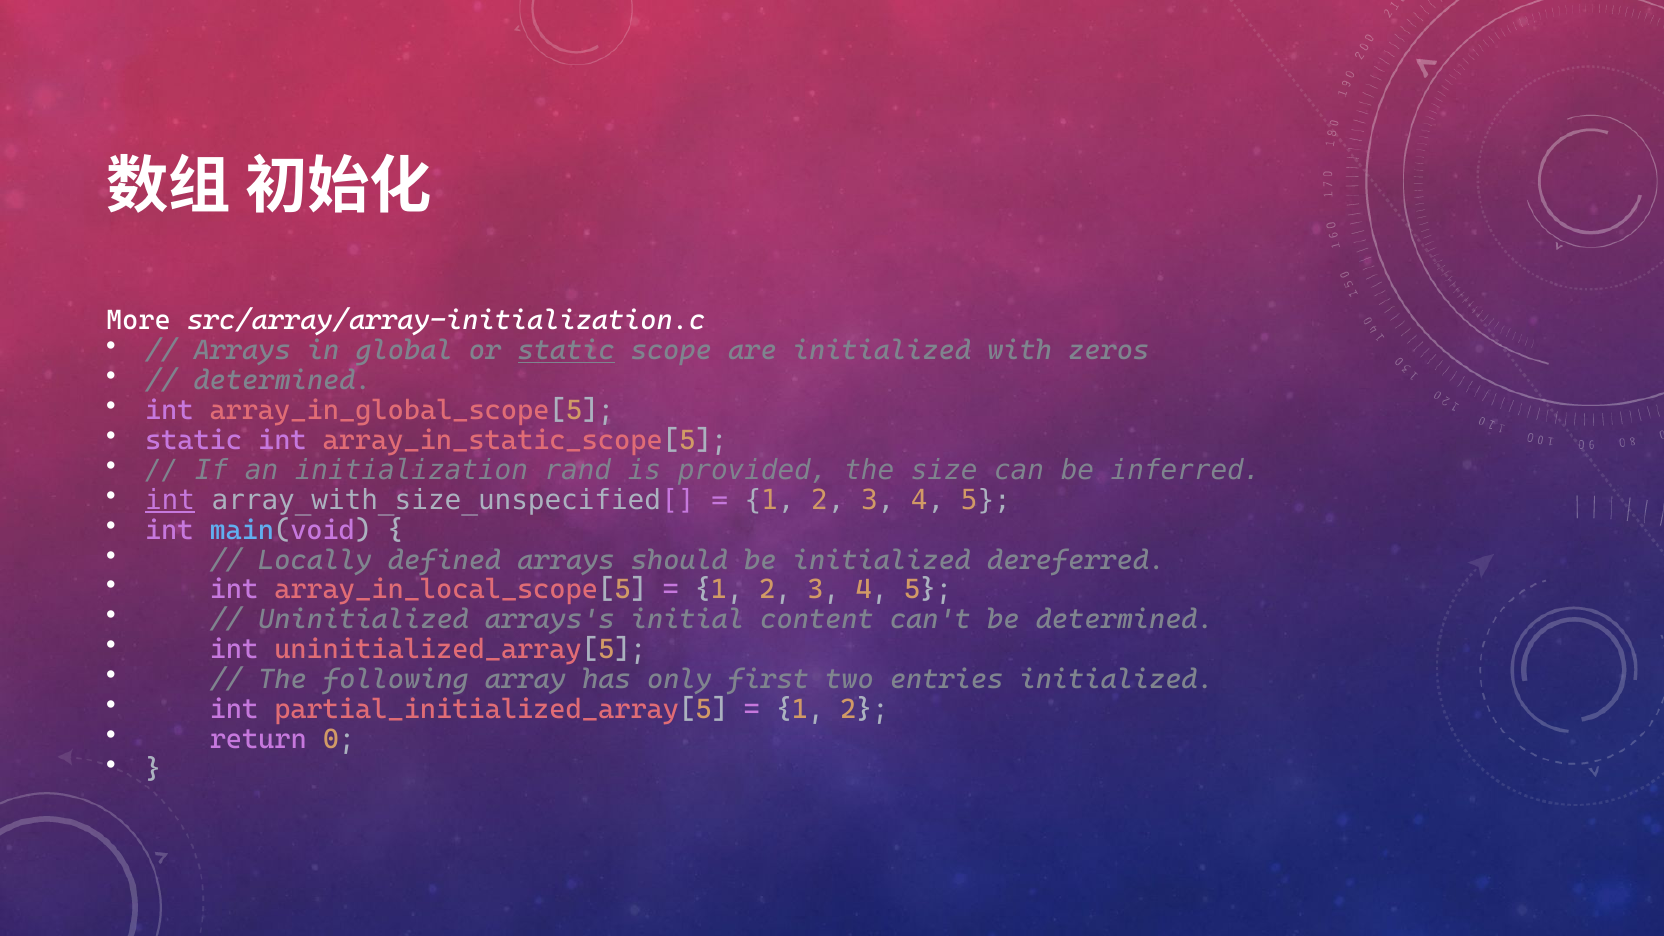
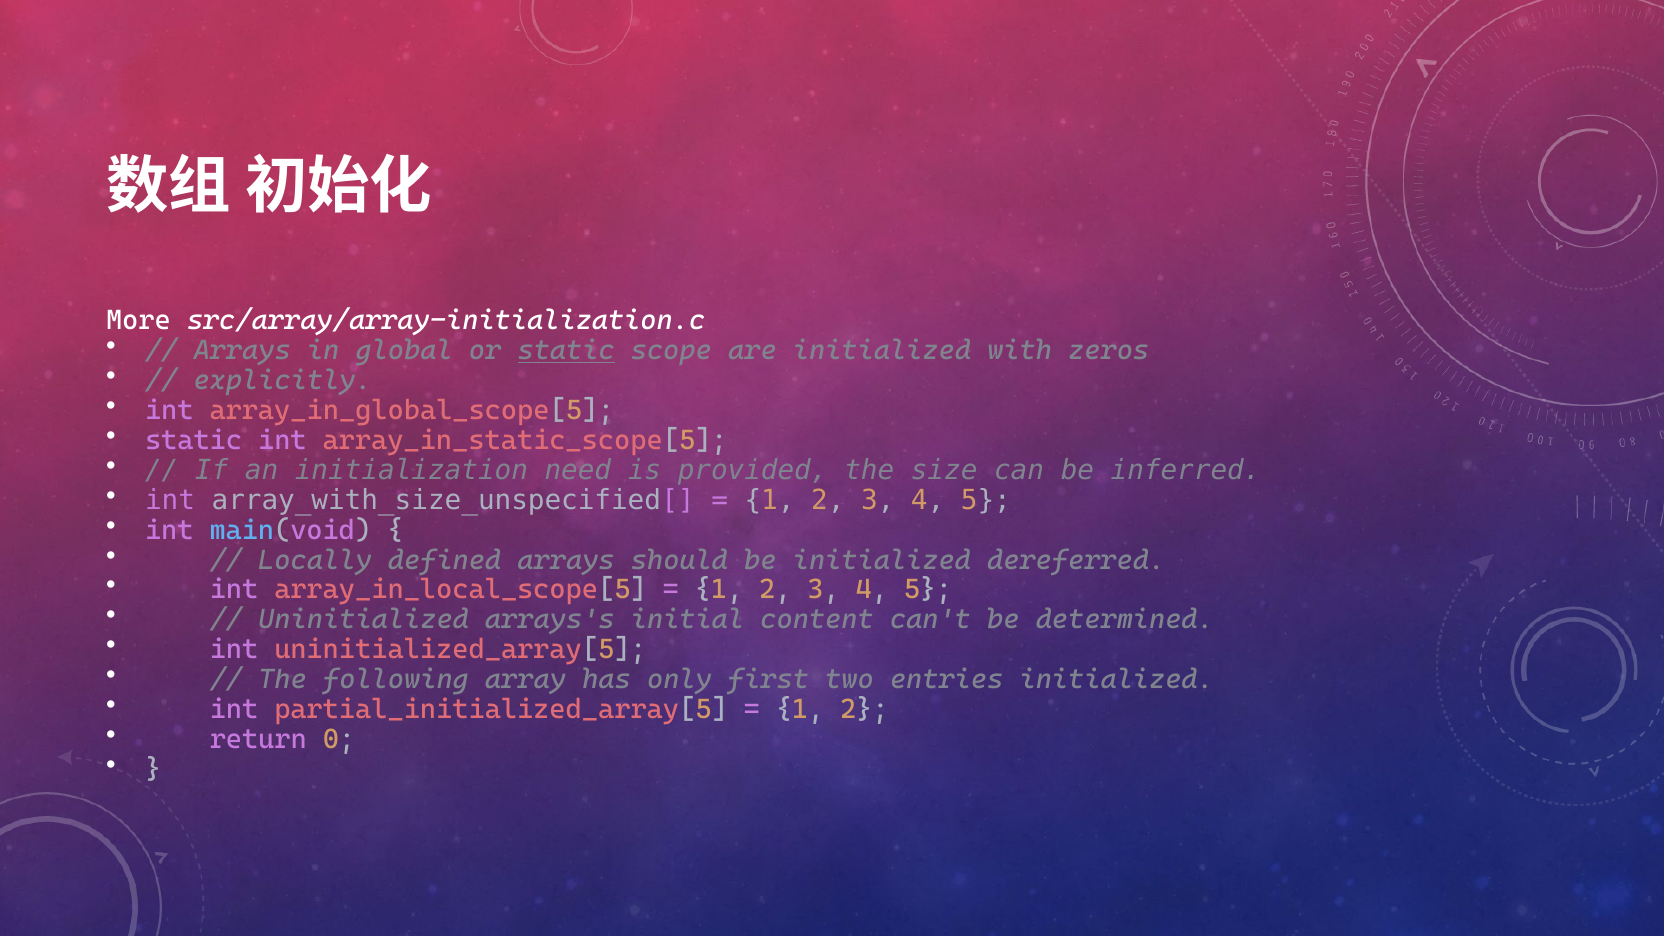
determined at (283, 380): determined -> explicitly
rand: rand -> need
int at (170, 500) underline: present -> none
